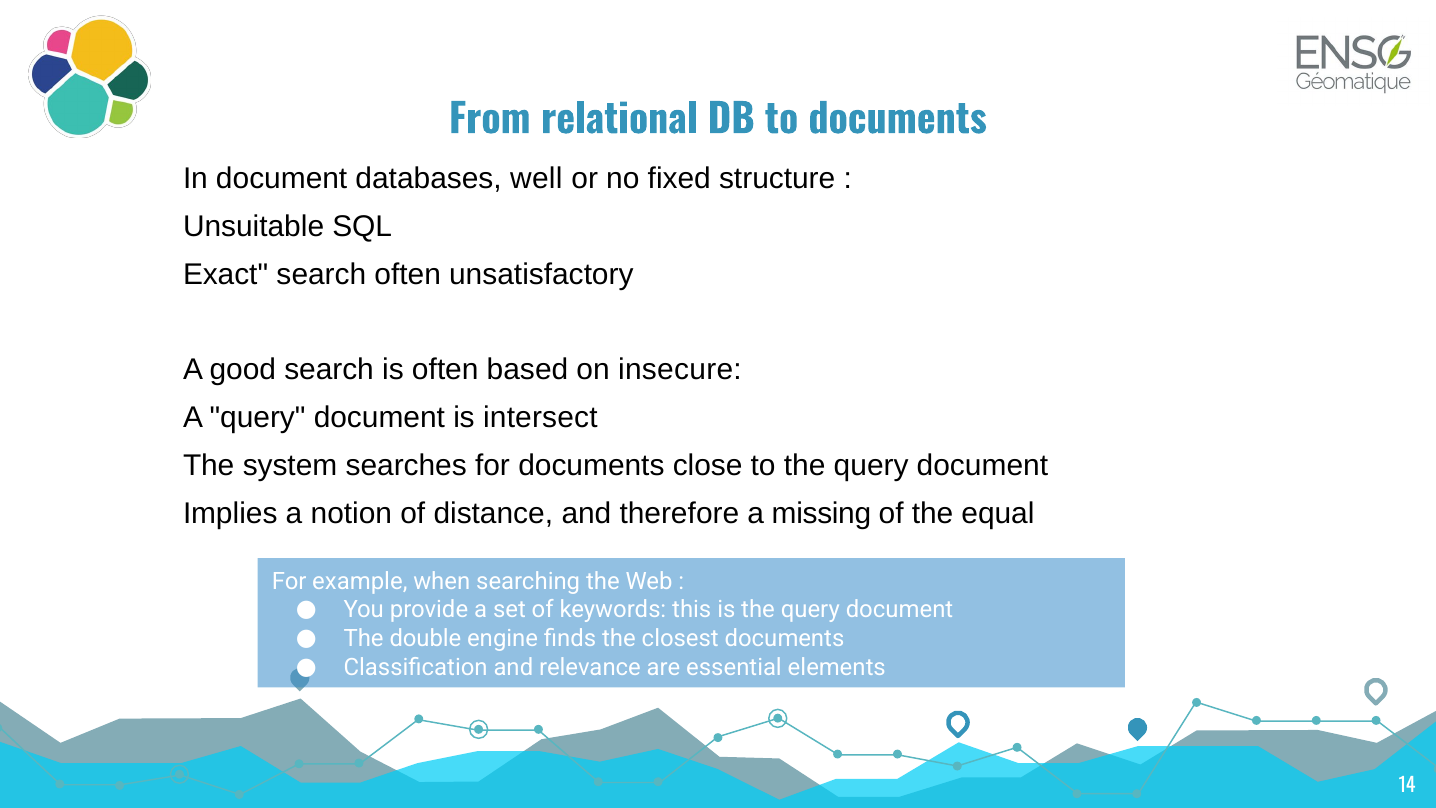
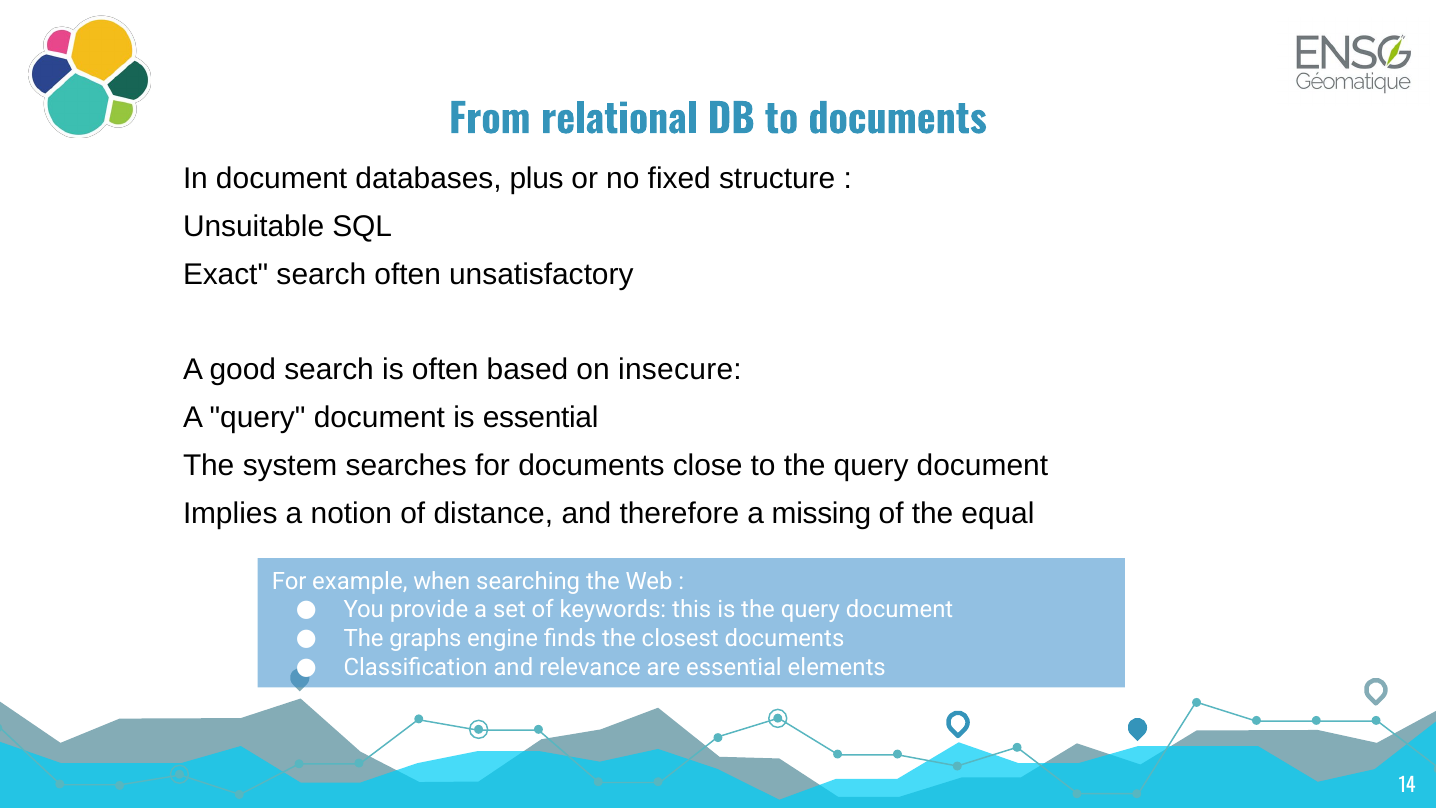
databases well: well -> plus
is intersect: intersect -> essential
double: double -> graphs
